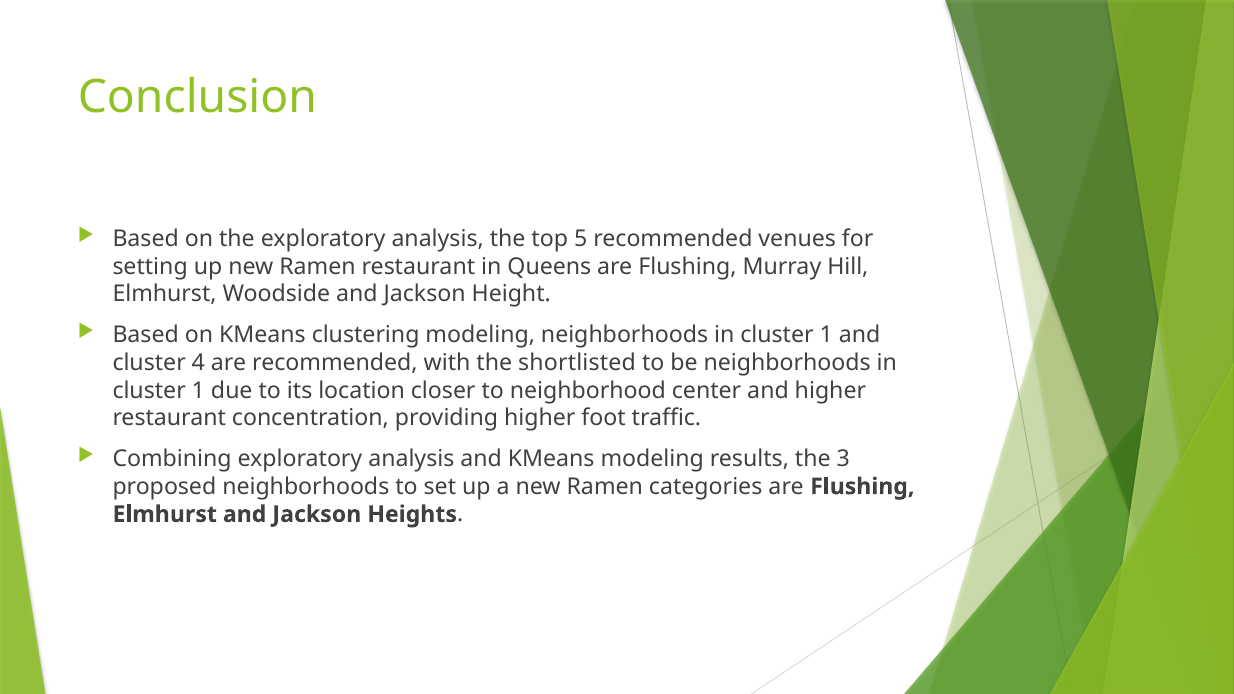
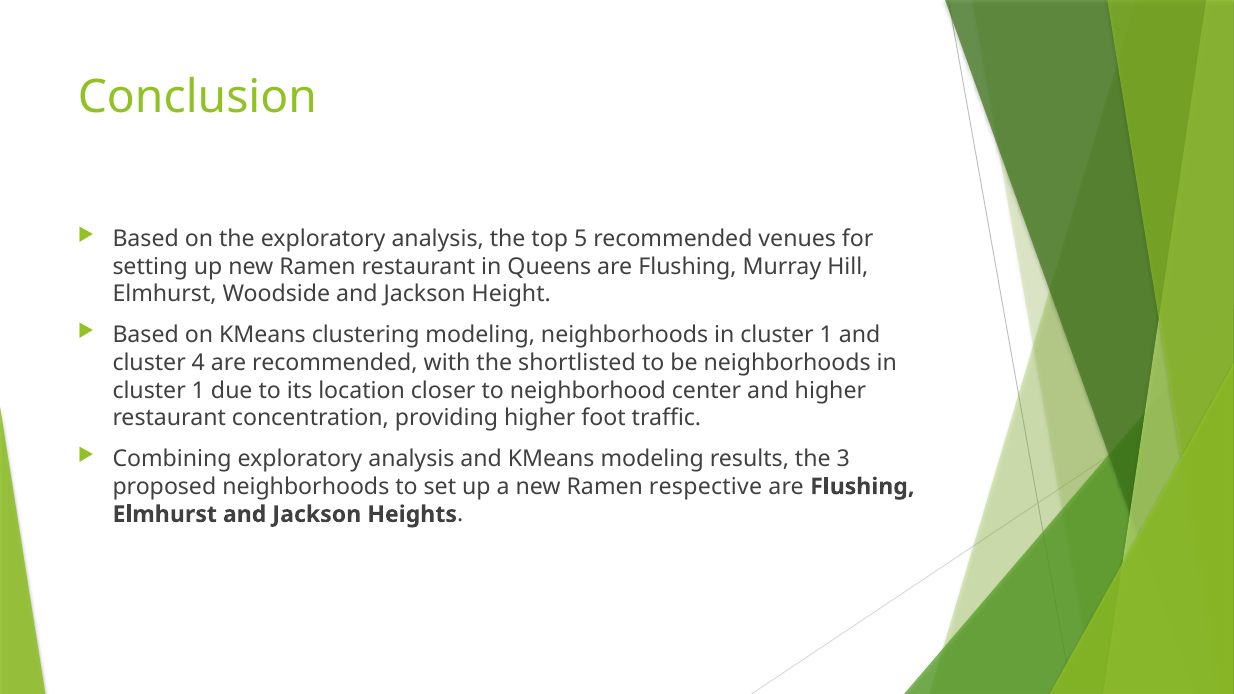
categories: categories -> respective
